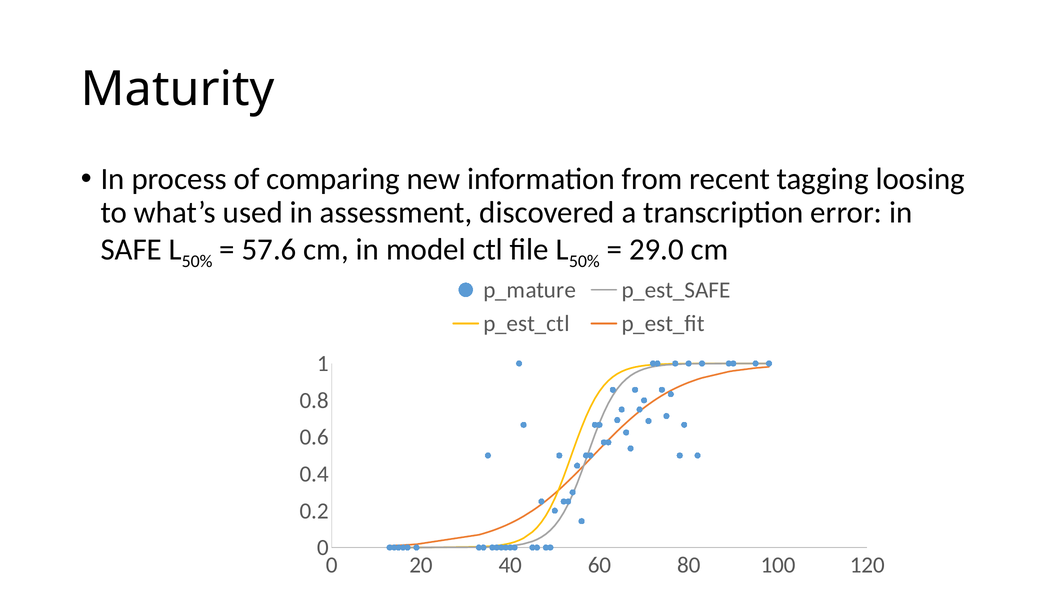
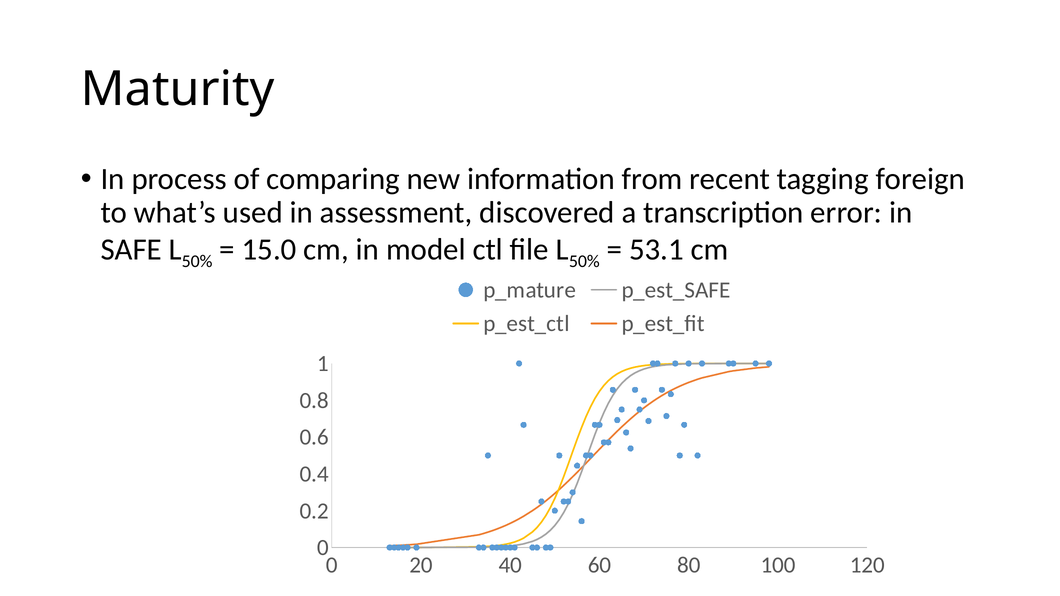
loosing: loosing -> foreign
57.6: 57.6 -> 15.0
29.0: 29.0 -> 53.1
